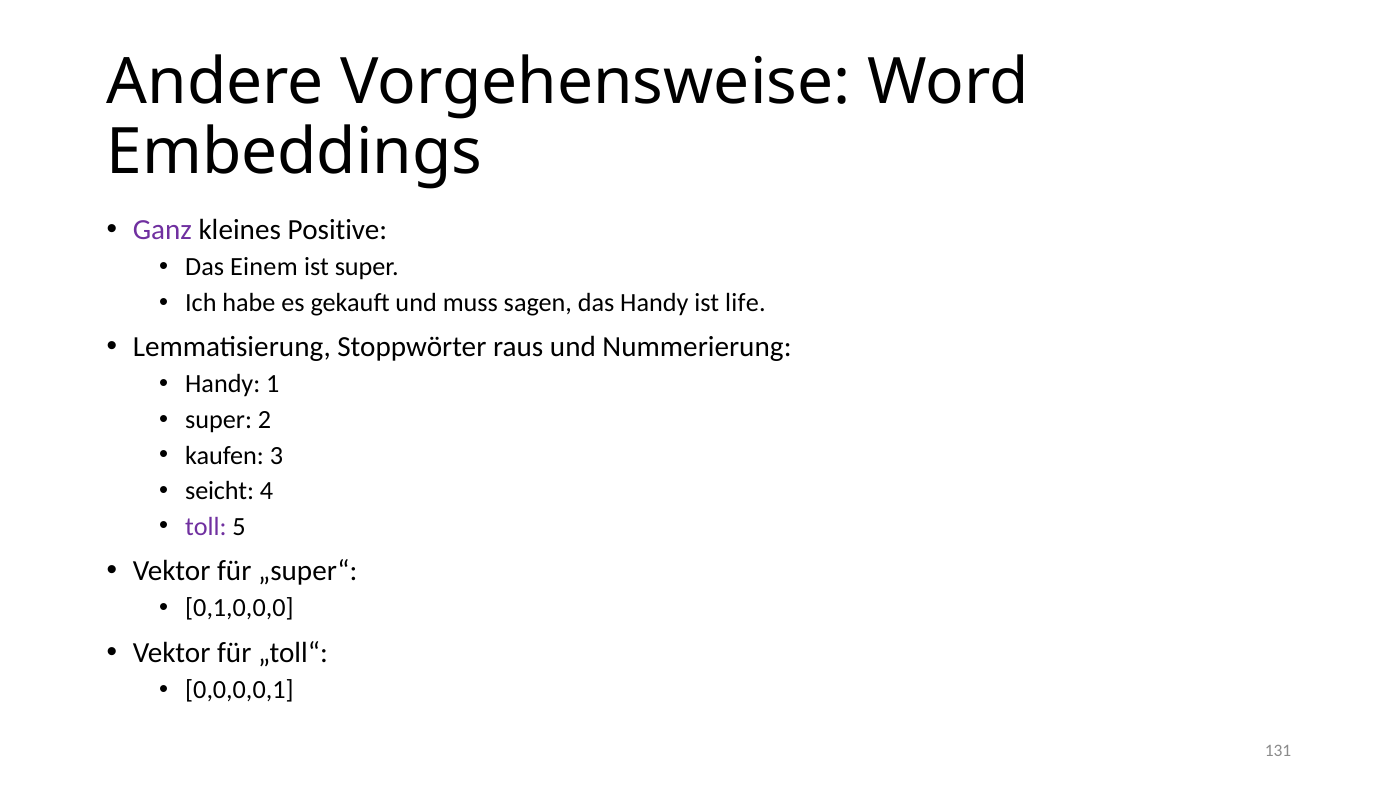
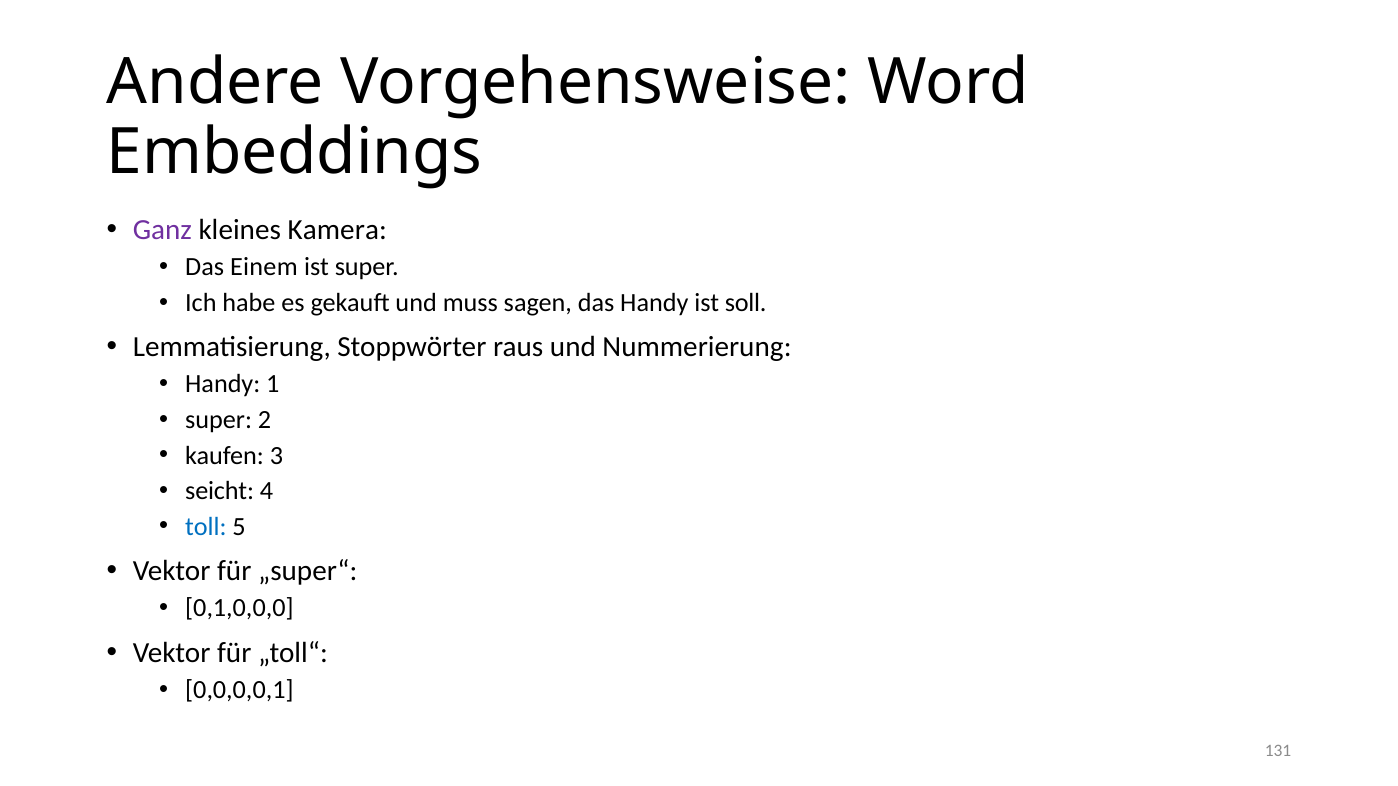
Positive: Positive -> Kamera
life: life -> soll
toll colour: purple -> blue
